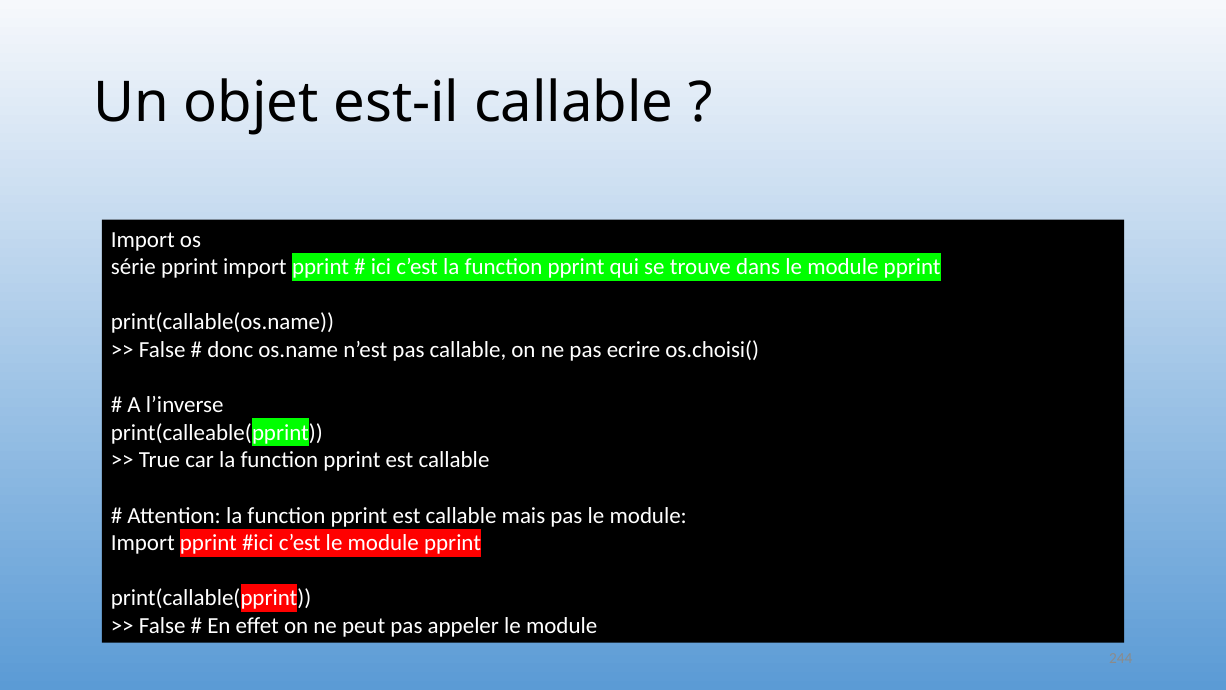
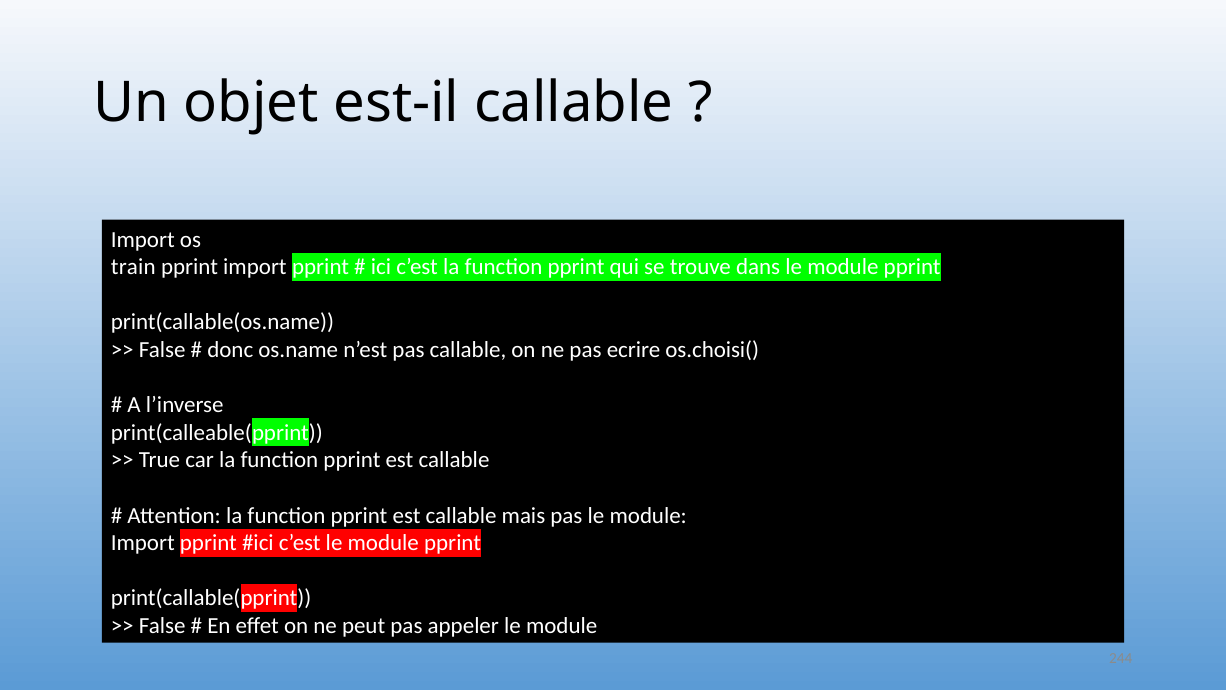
série: série -> train
